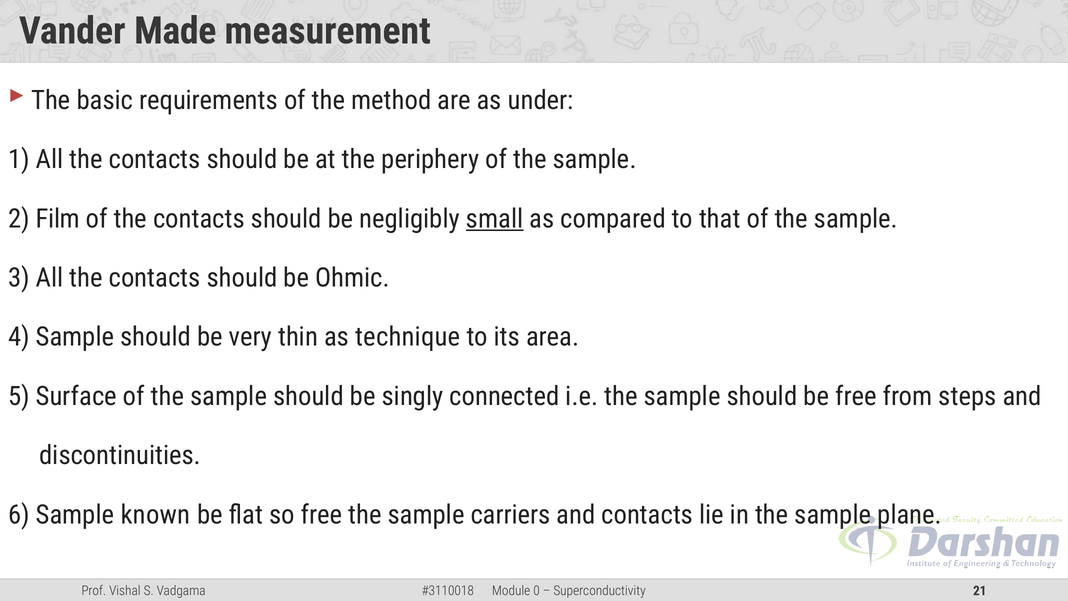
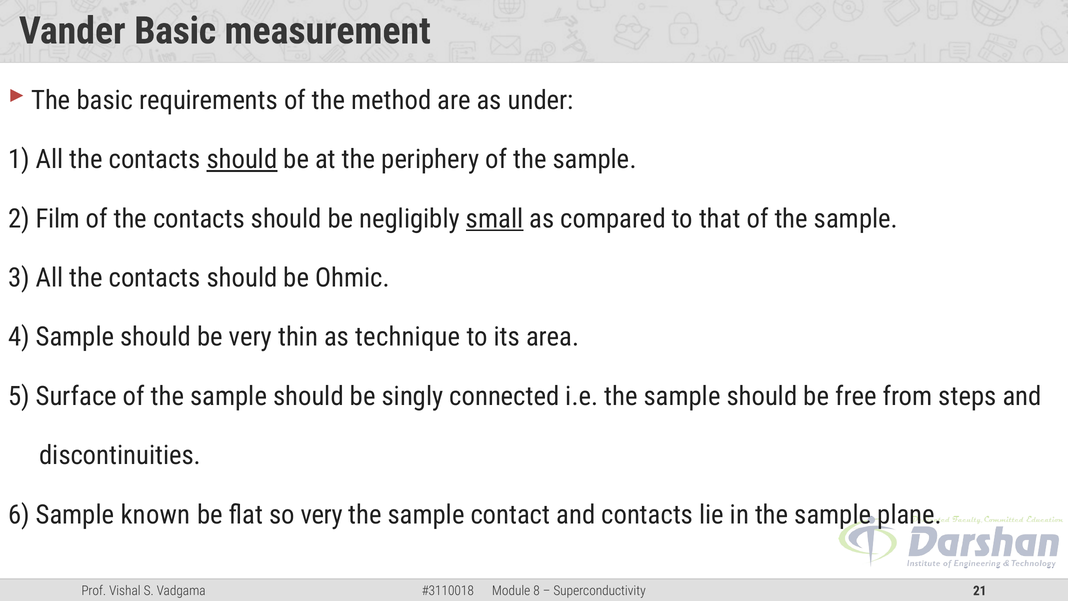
Vander Made: Made -> Basic
should at (242, 159) underline: none -> present
so free: free -> very
carriers: carriers -> contact
0: 0 -> 8
